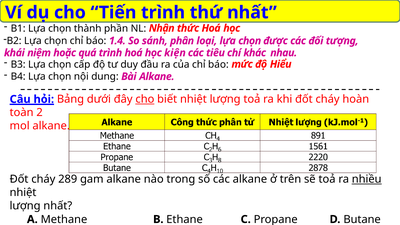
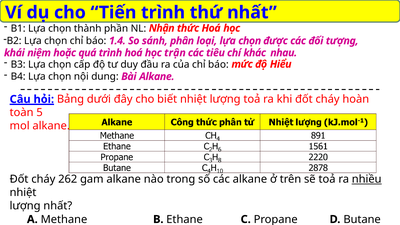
kiện: kiện -> trận
cho at (145, 99) underline: present -> none
2: 2 -> 5
289: 289 -> 262
